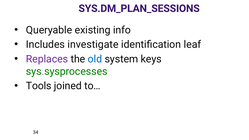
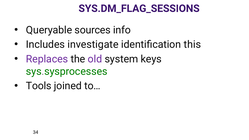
SYS.DM_PLAN_SESSIONS: SYS.DM_PLAN_SESSIONS -> SYS.DM_FLAG_SESSIONS
existing: existing -> sources
leaf: leaf -> this
old colour: blue -> purple
